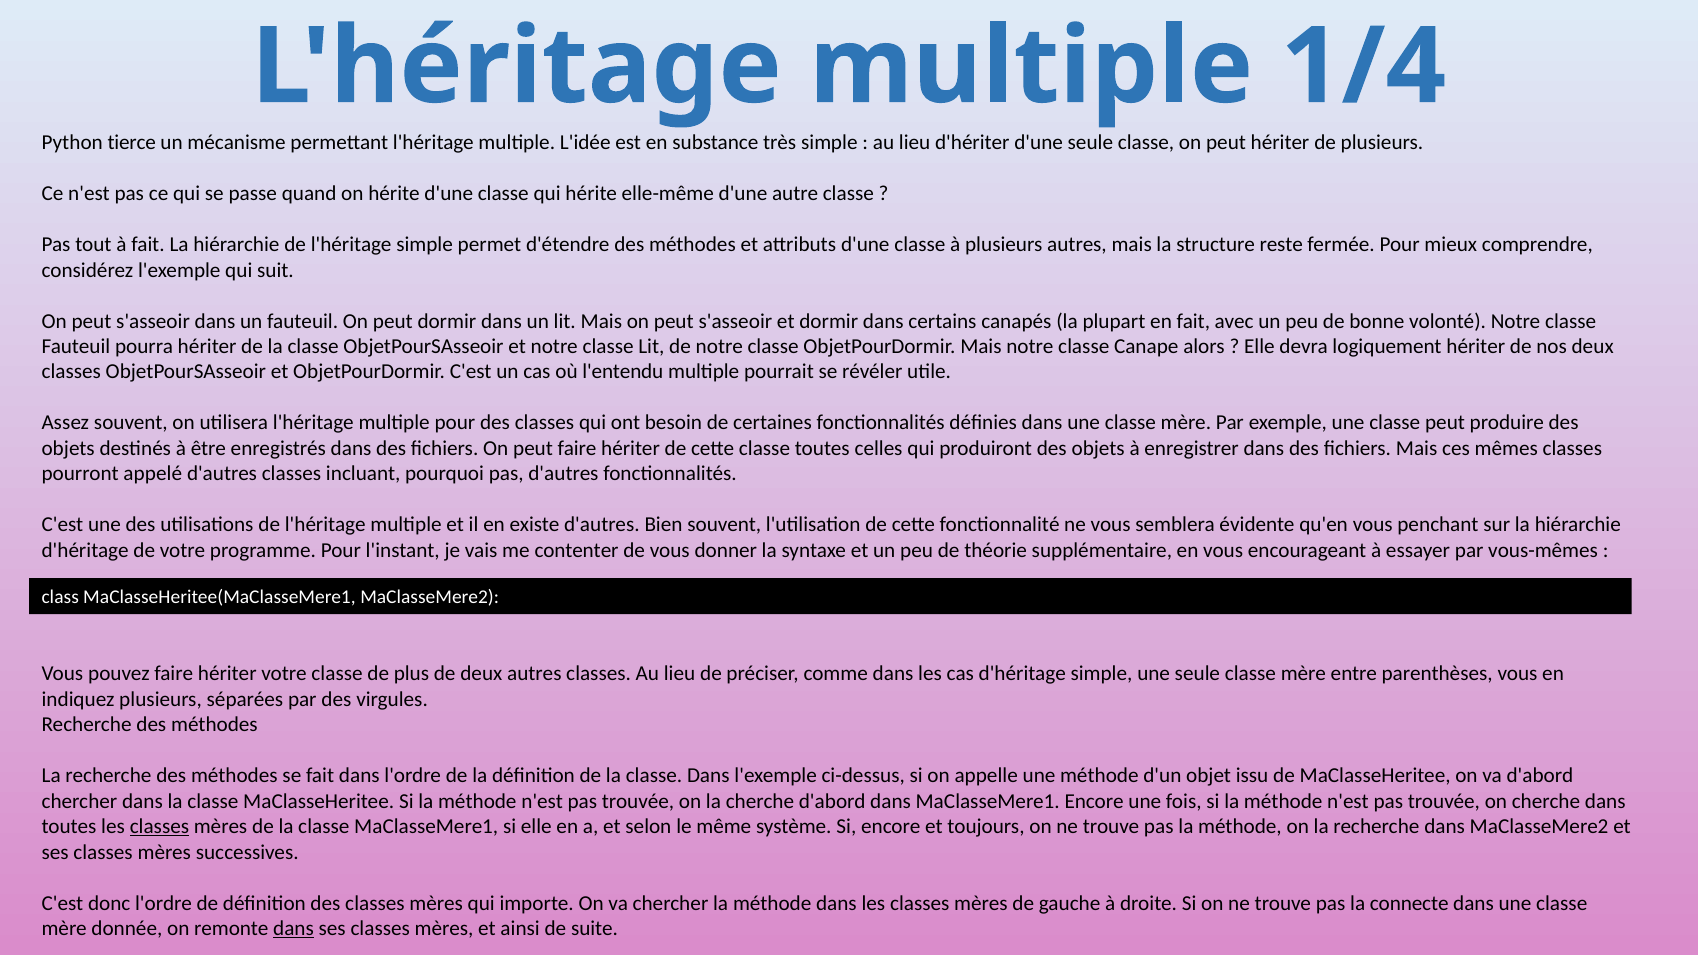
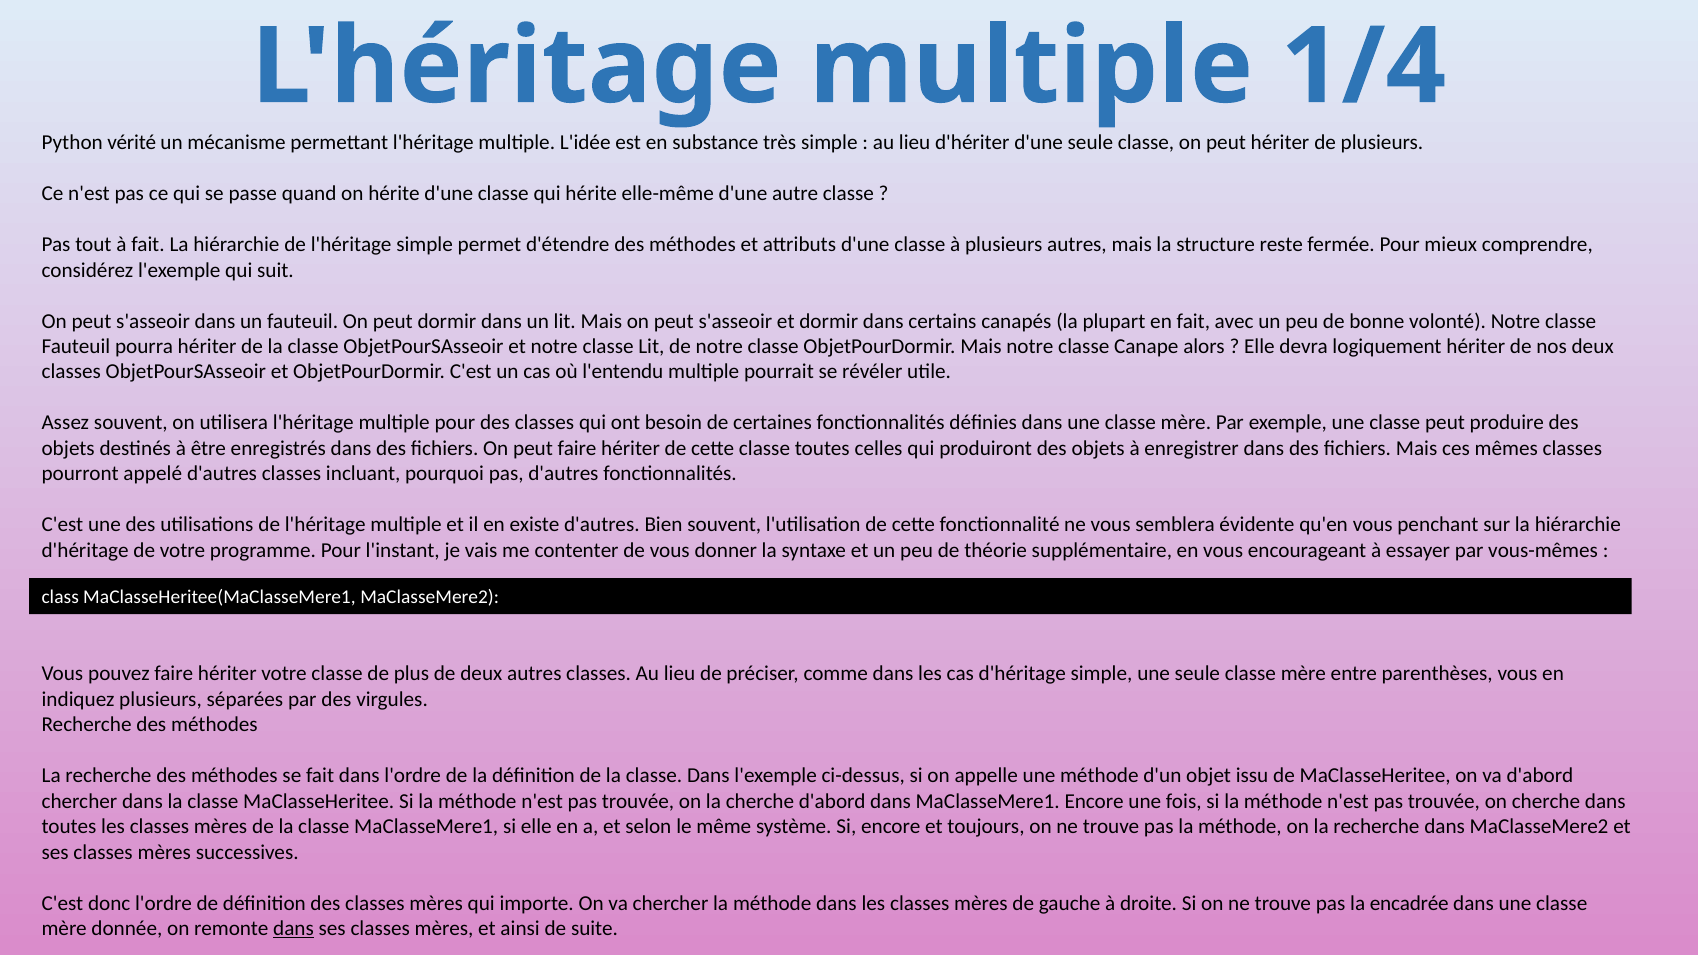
tierce: tierce -> vérité
classes at (159, 827) underline: present -> none
connecte: connecte -> encadrée
